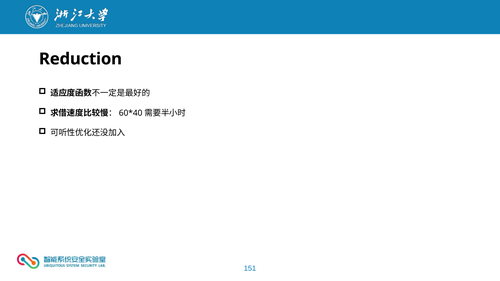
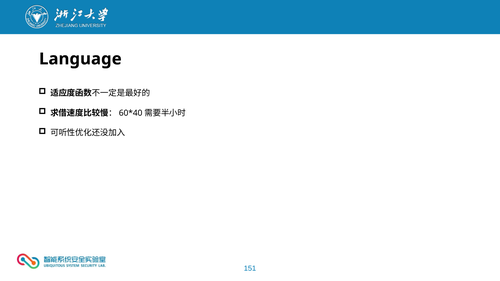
Reduction: Reduction -> Language
